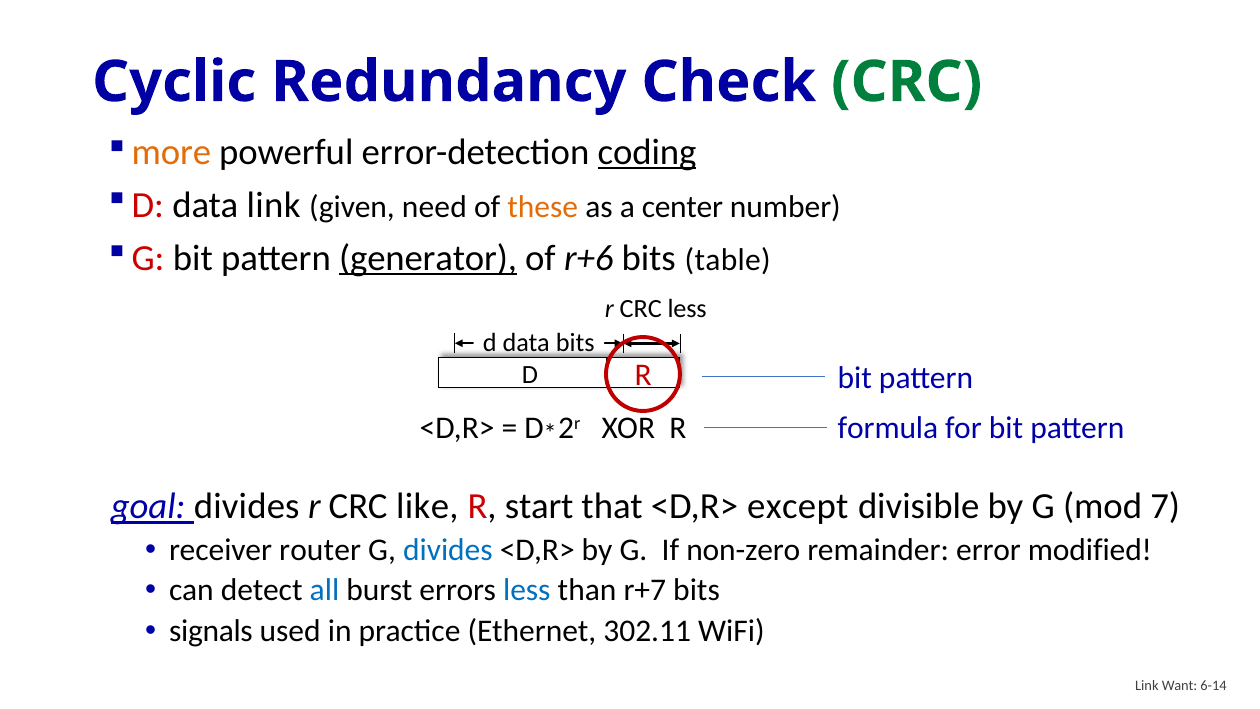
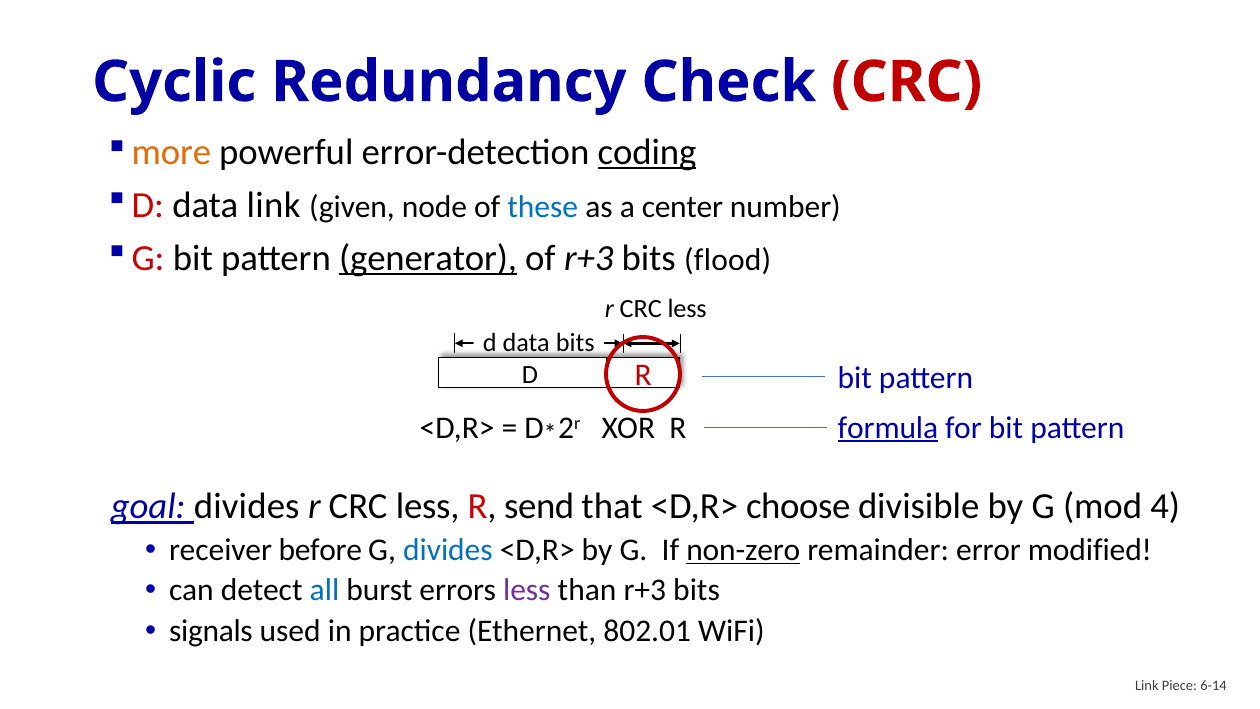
CRC at (907, 82) colour: green -> red
need: need -> node
these colour: orange -> blue
of r+6: r+6 -> r+3
table: table -> flood
formula underline: none -> present
like at (427, 506): like -> less
start: start -> send
except: except -> choose
7: 7 -> 4
router: router -> before
non-zero underline: none -> present
less at (527, 590) colour: blue -> purple
than r+7: r+7 -> r+3
302.11: 302.11 -> 802.01
Want: Want -> Piece
